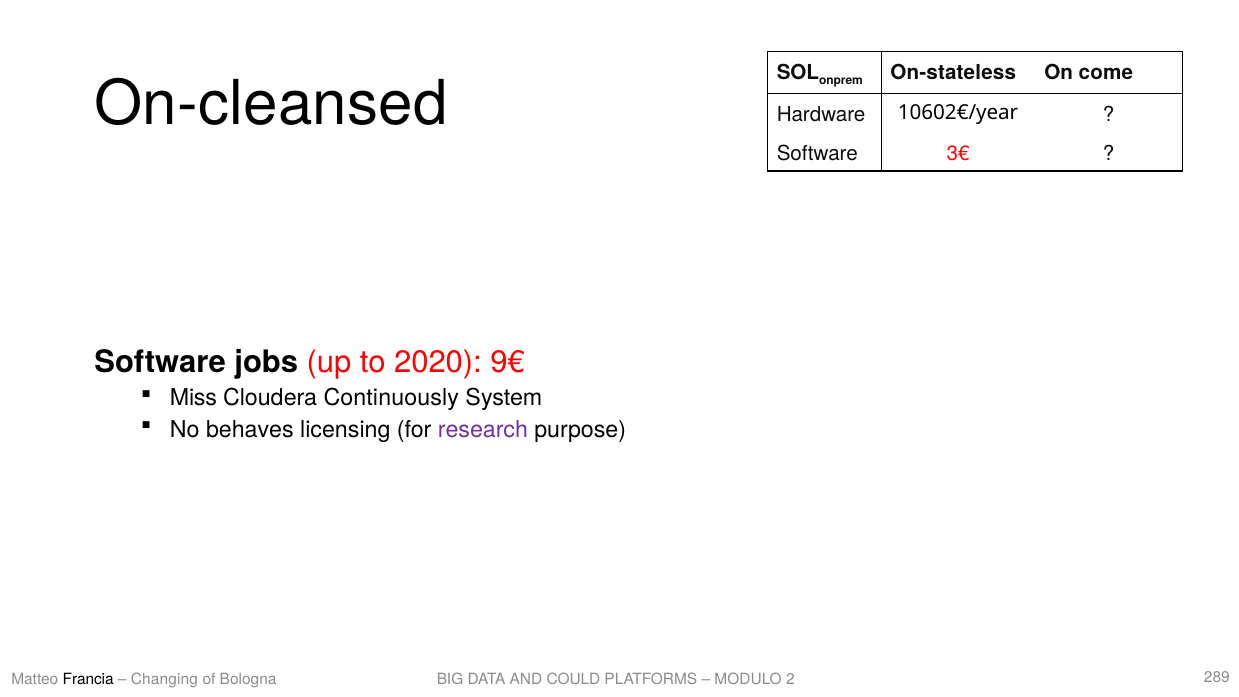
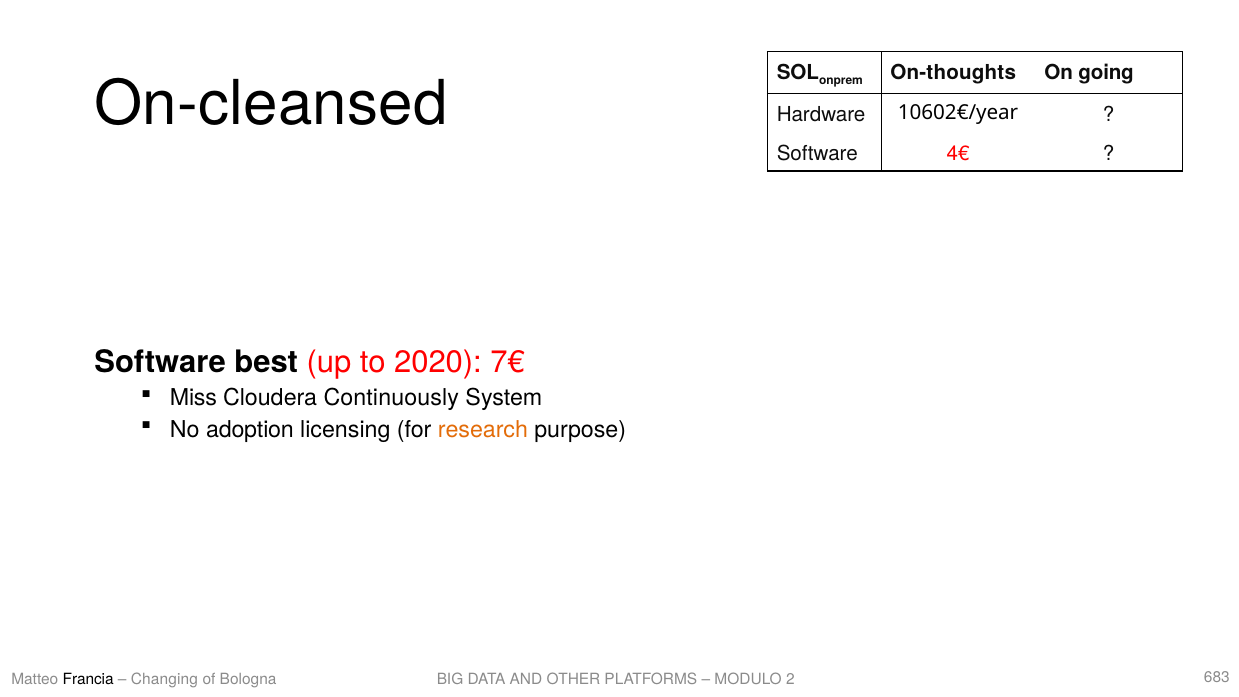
On-stateless: On-stateless -> On-thoughts
come: come -> going
3€: 3€ -> 4€
jobs: jobs -> best
9€: 9€ -> 7€
behaves: behaves -> adoption
research colour: purple -> orange
COULD: COULD -> OTHER
289: 289 -> 683
